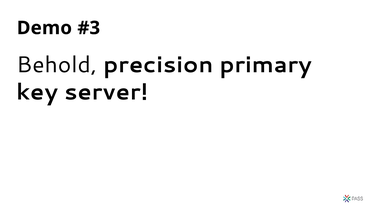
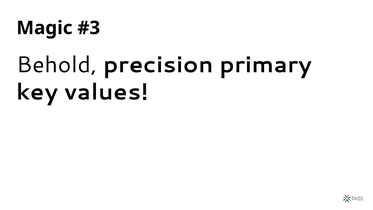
Demo: Demo -> Magic
server: server -> values
